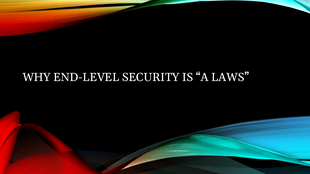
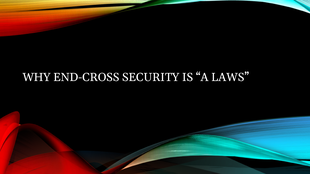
END-LEVEL: END-LEVEL -> END-CROSS
